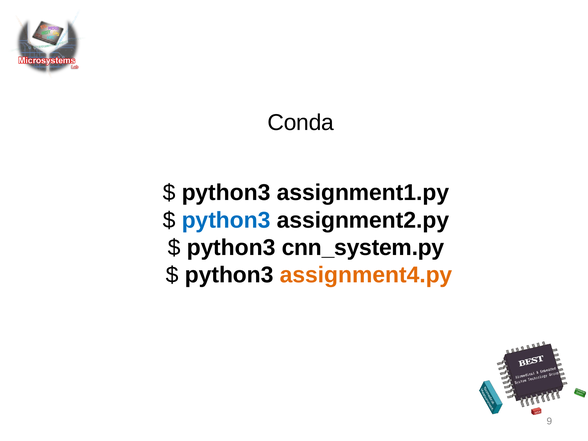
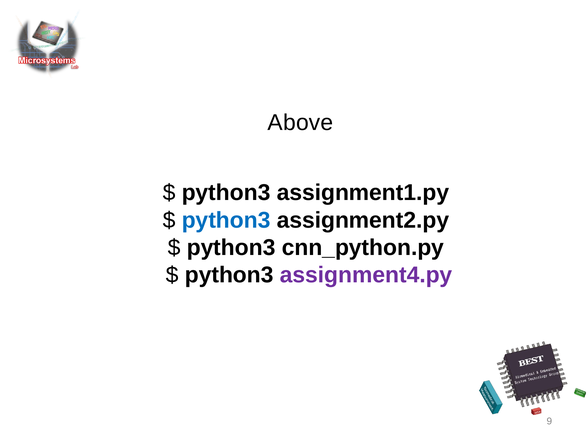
Conda: Conda -> Above
cnn_system.py: cnn_system.py -> cnn_python.py
assignment4.py colour: orange -> purple
